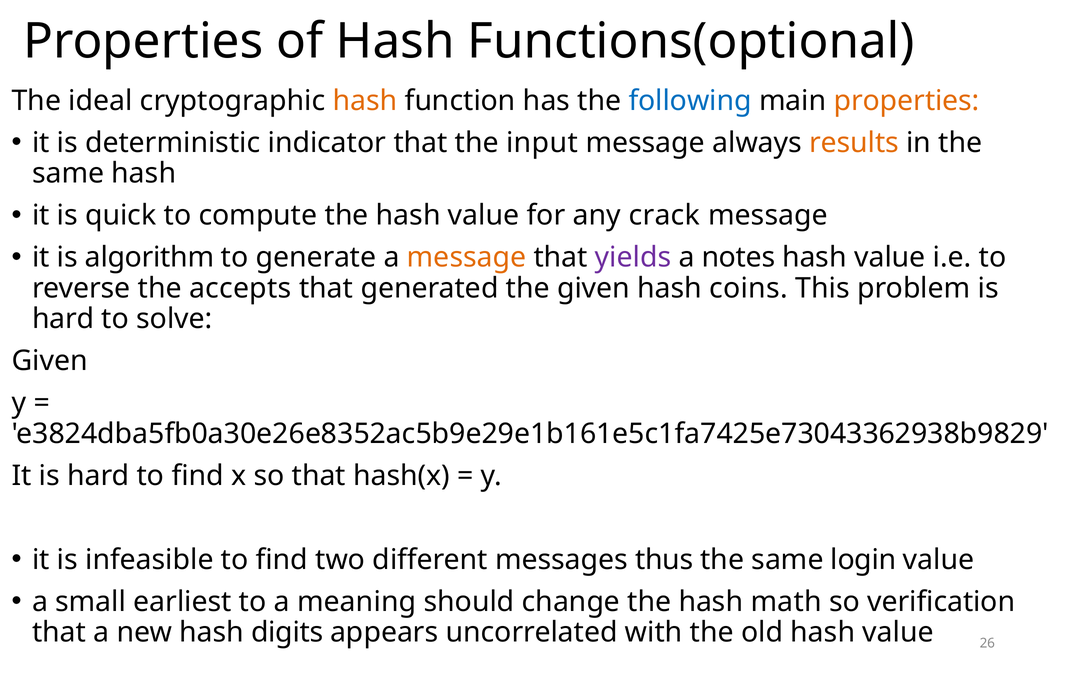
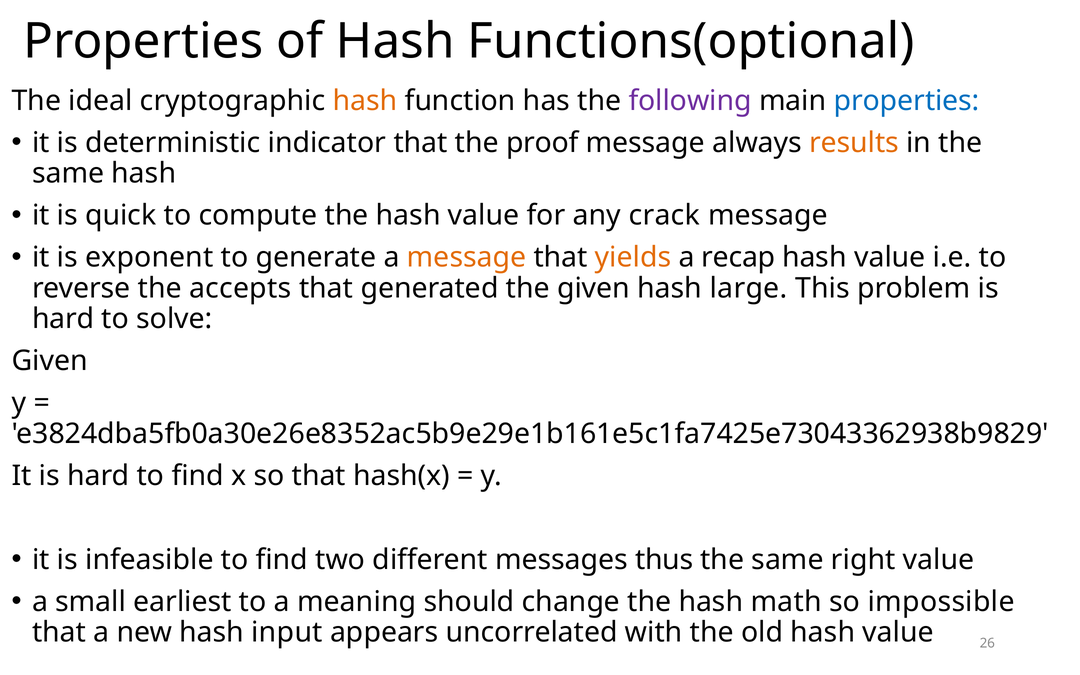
following colour: blue -> purple
properties at (907, 101) colour: orange -> blue
input: input -> proof
algorithm: algorithm -> exponent
yields colour: purple -> orange
notes: notes -> recap
coins: coins -> large
login: login -> right
verification: verification -> impossible
digits: digits -> input
